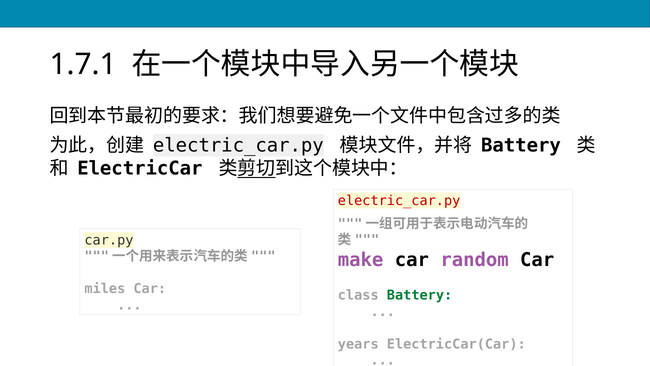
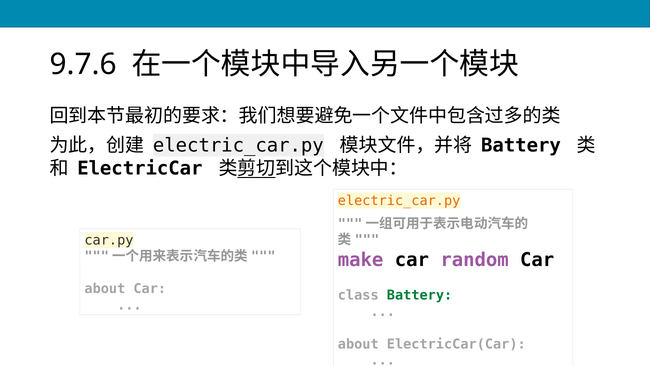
1.7.1: 1.7.1 -> 9.7.6
electric_car.py at (399, 200) colour: red -> orange
miles at (105, 289): miles -> about
years at (358, 344): years -> about
